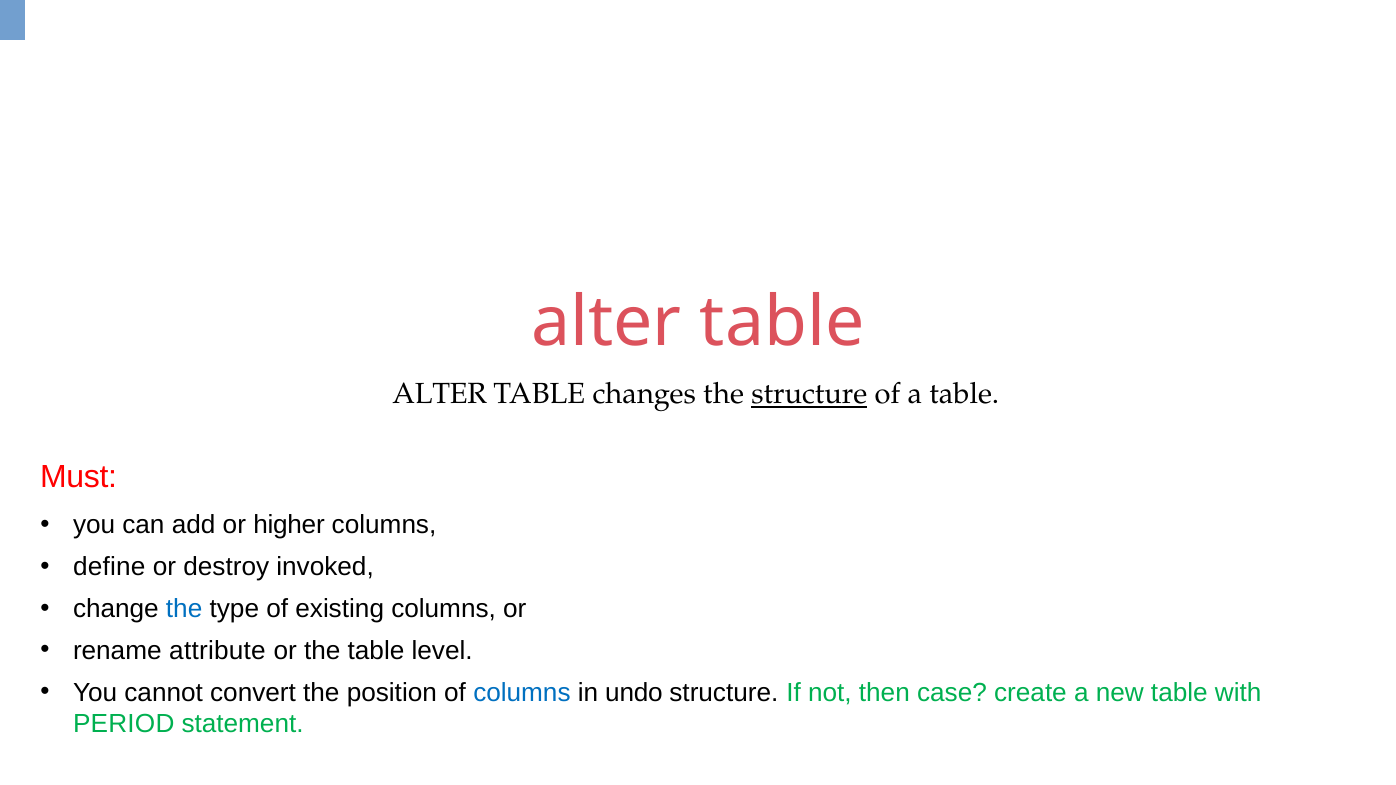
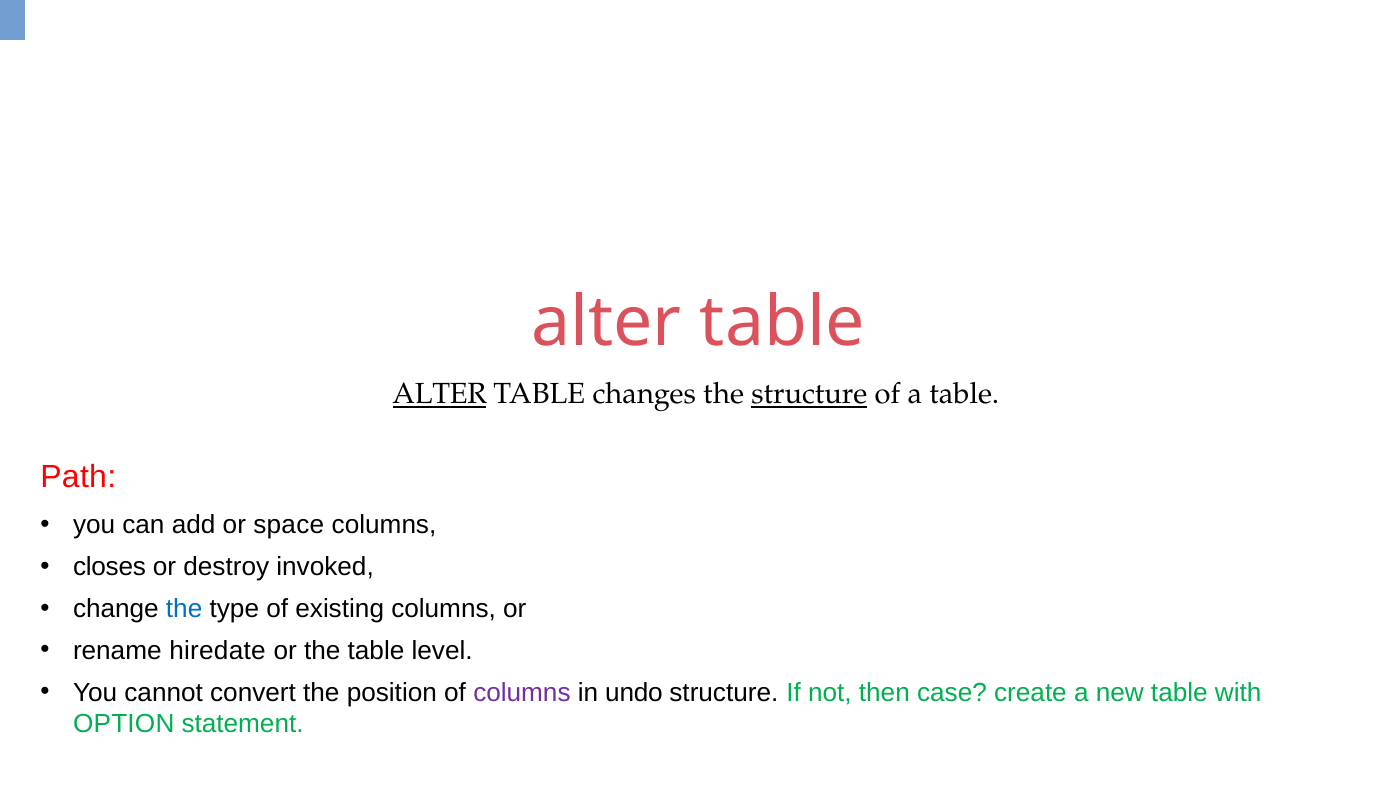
ALTER at (440, 394) underline: none -> present
Must: Must -> Path
higher: higher -> space
define: define -> closes
attribute: attribute -> hiredate
columns at (522, 693) colour: blue -> purple
PERIOD: PERIOD -> OPTION
